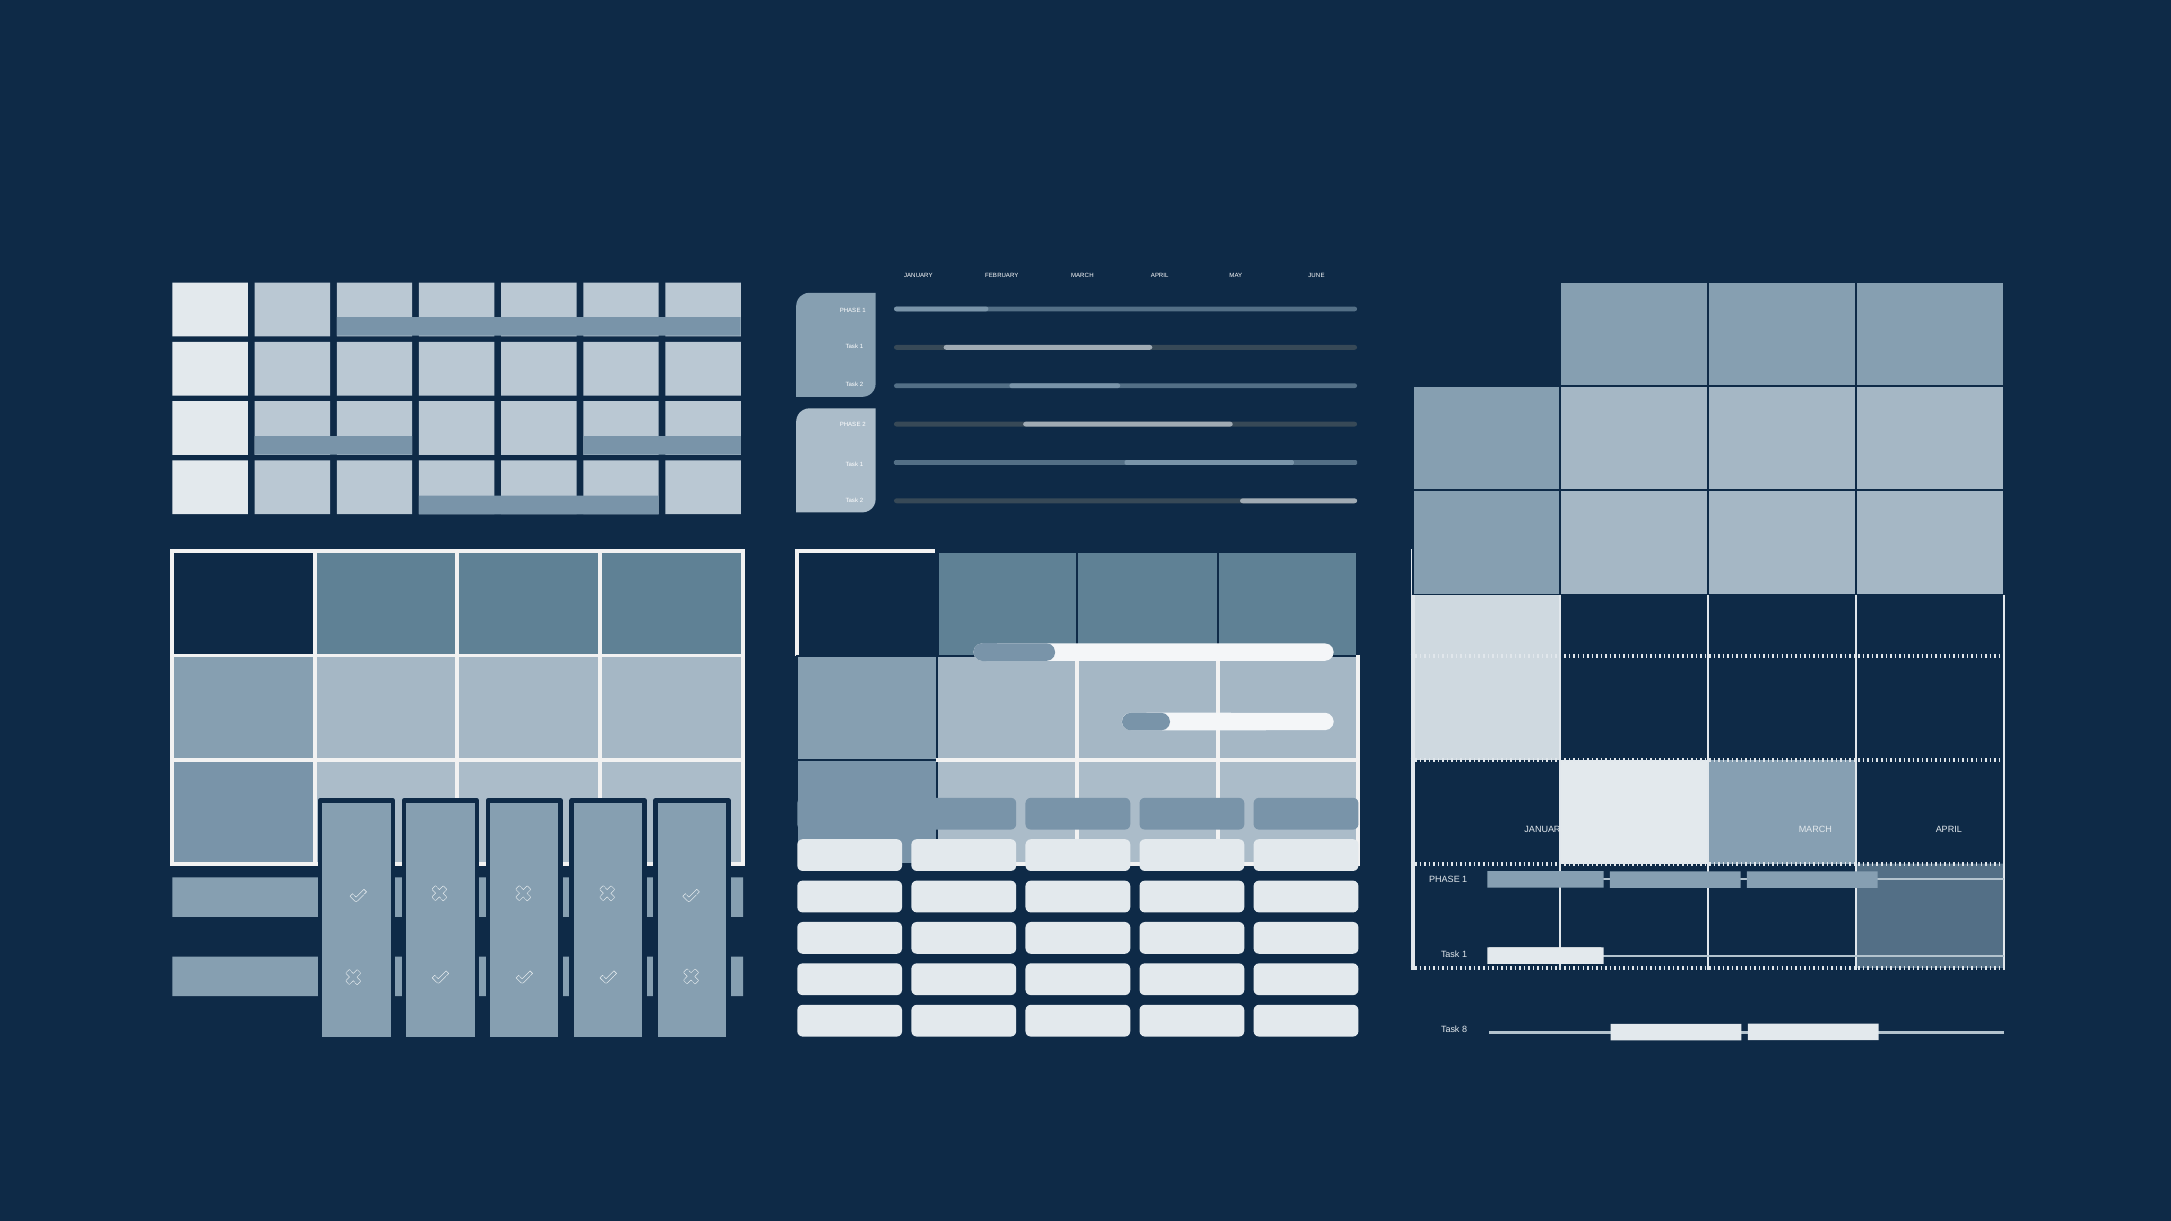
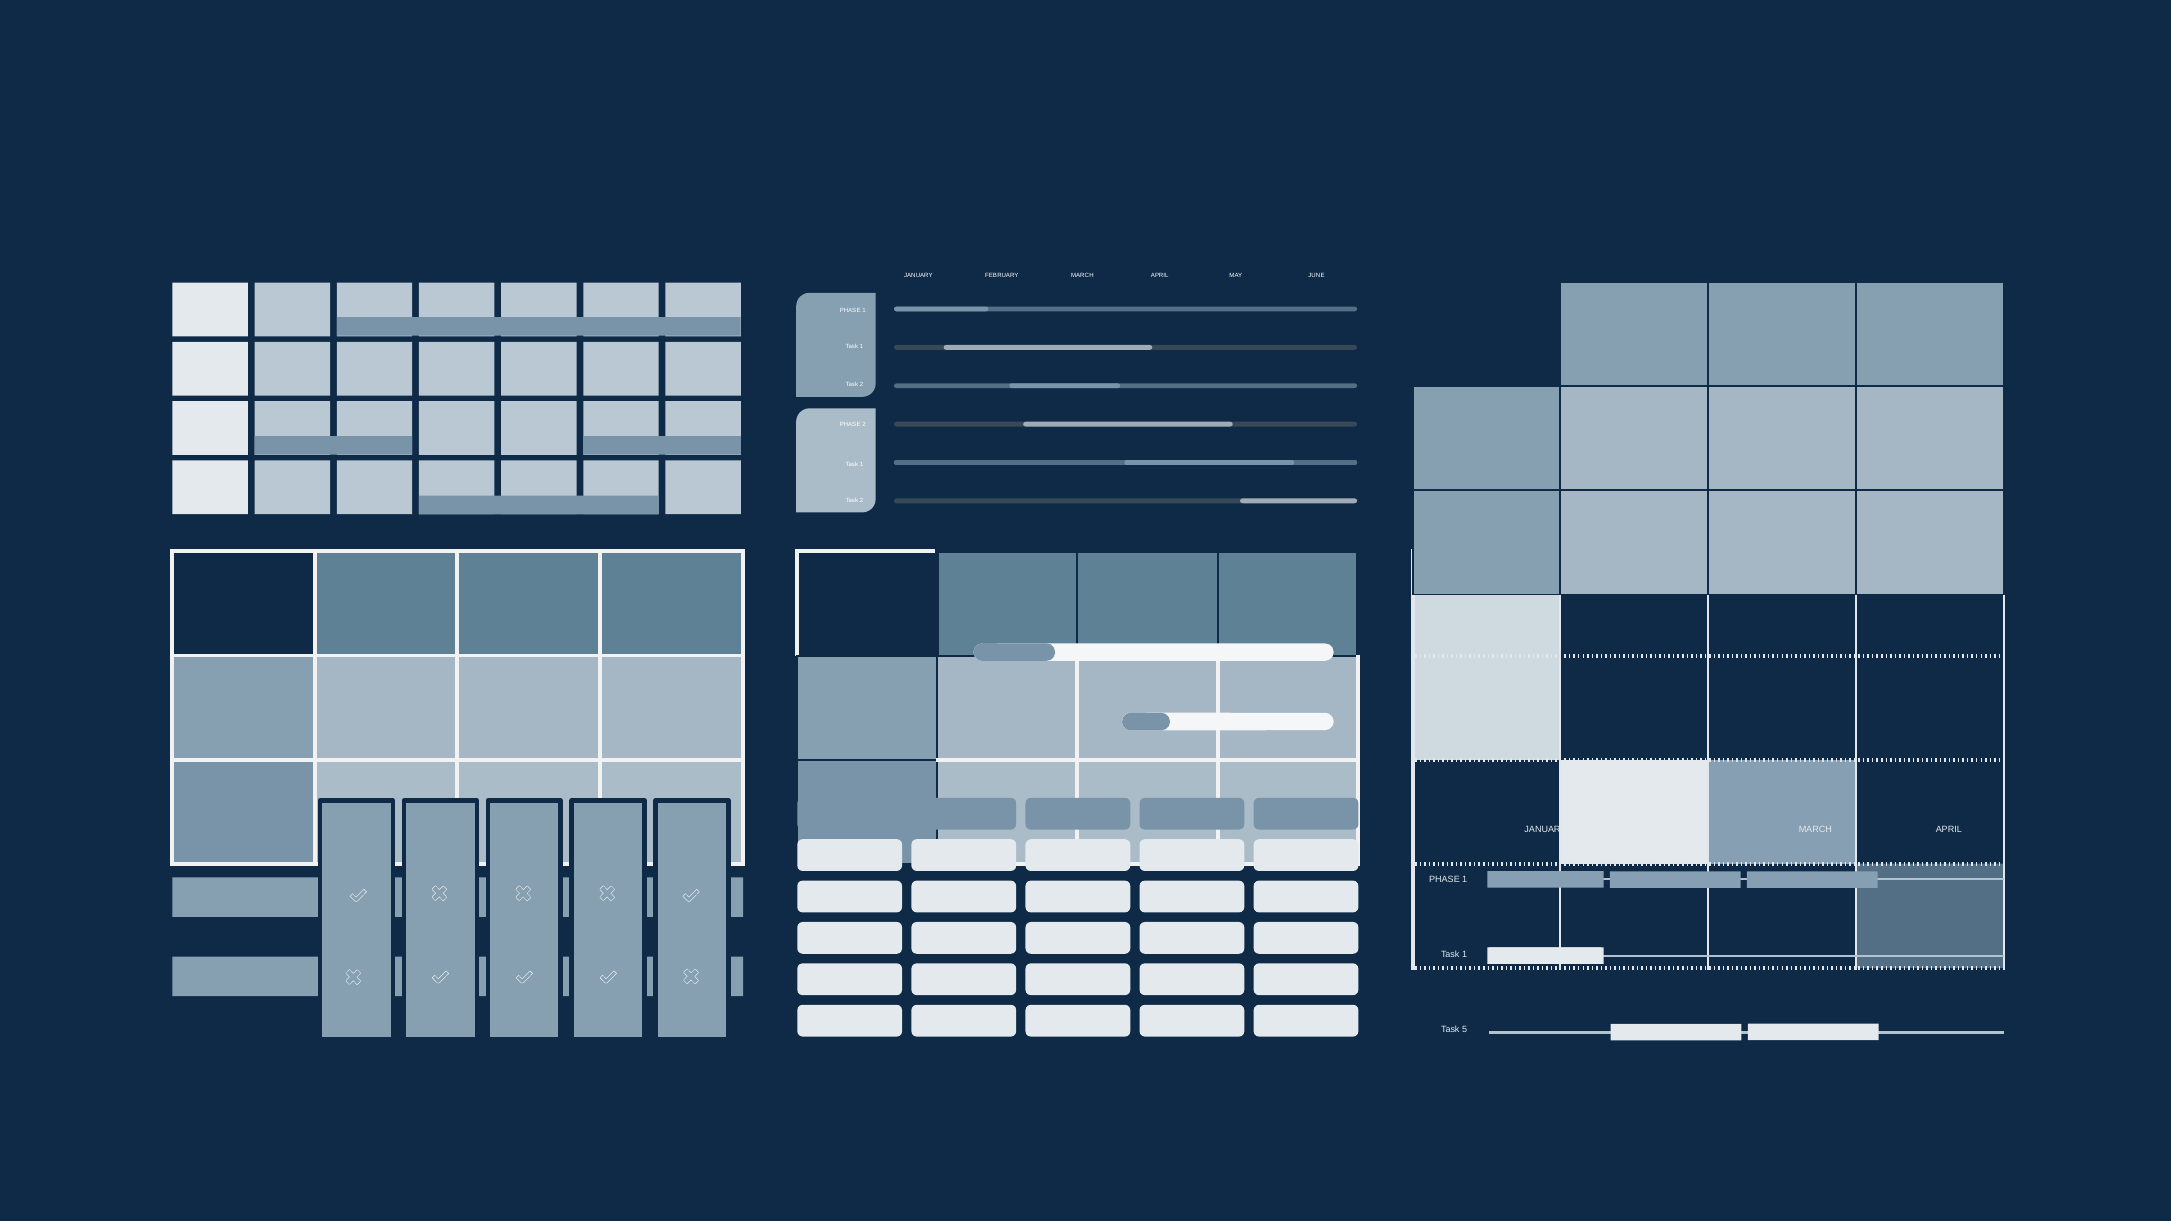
8: 8 -> 5
